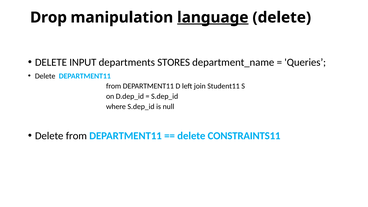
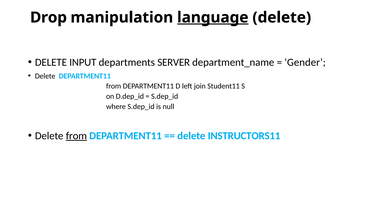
STORES: STORES -> SERVER
Queries: Queries -> Gender
from at (76, 136) underline: none -> present
CONSTRAINTS11: CONSTRAINTS11 -> INSTRUCTORS11
